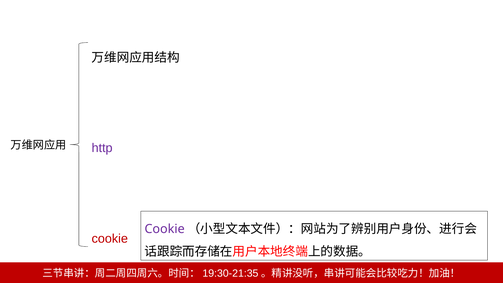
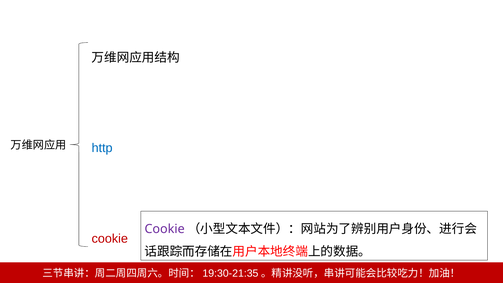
http colour: purple -> blue
